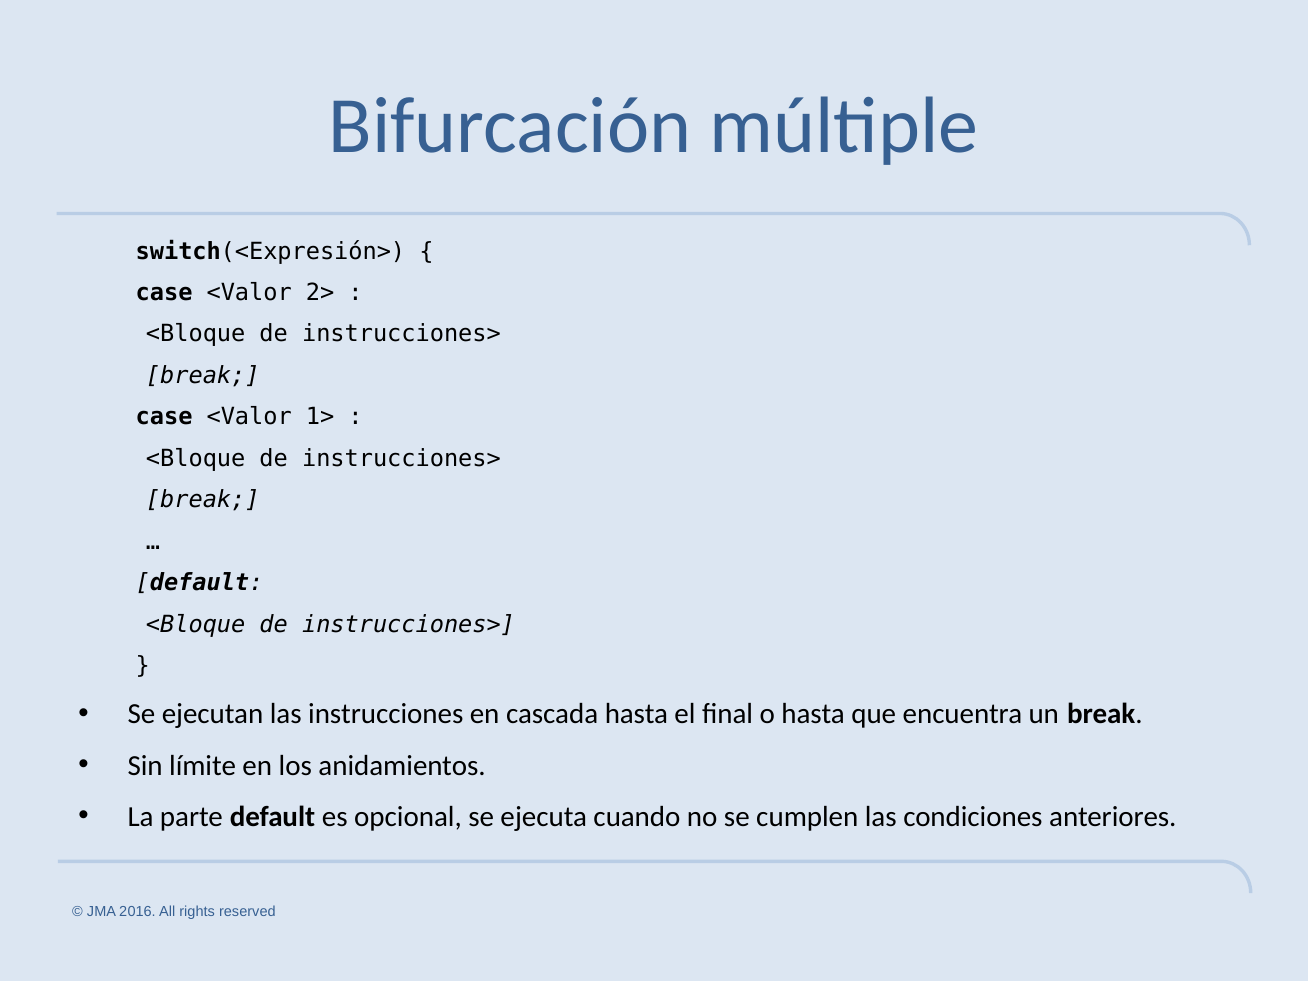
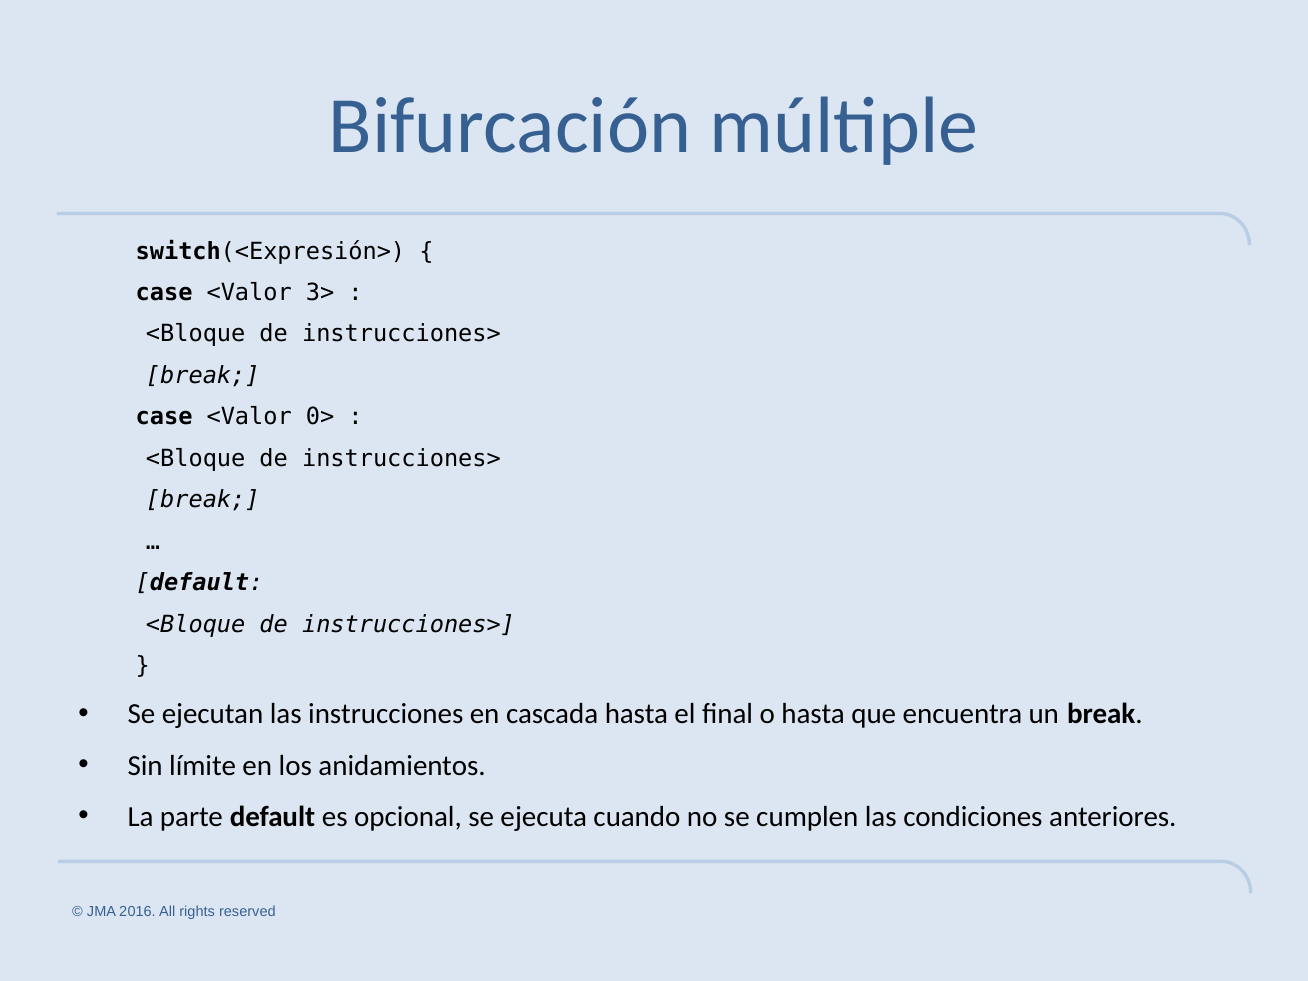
2>: 2> -> 3>
1>: 1> -> 0>
